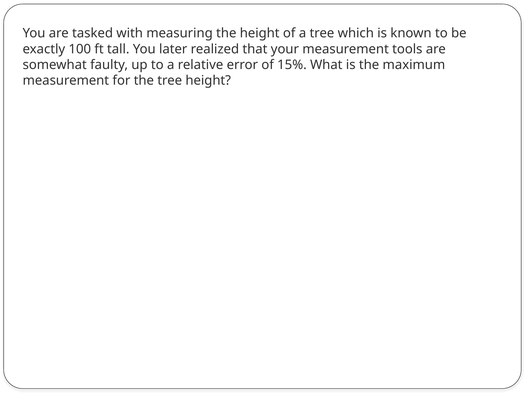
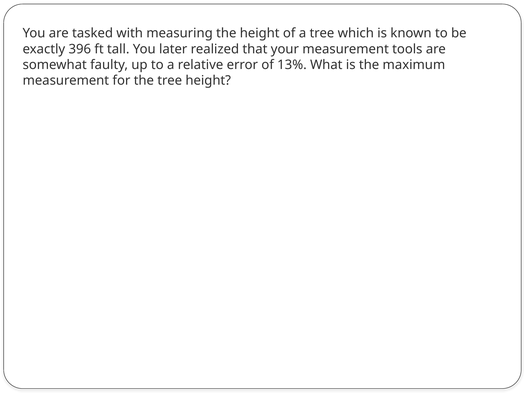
100: 100 -> 396
15%: 15% -> 13%
